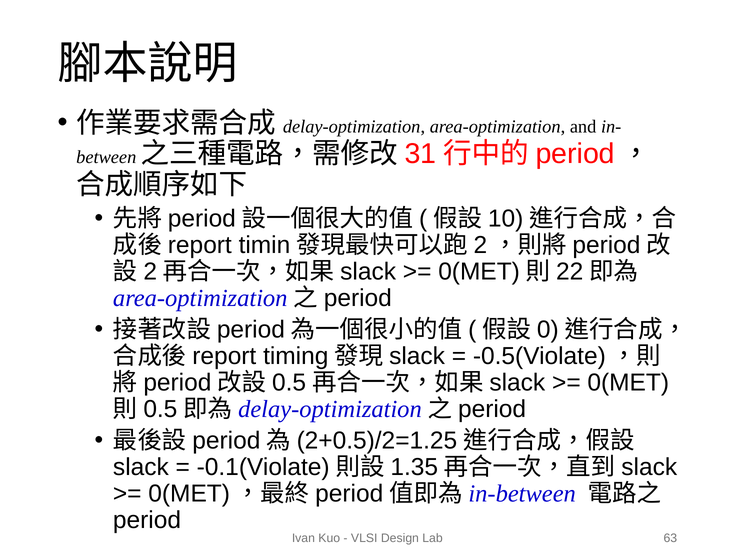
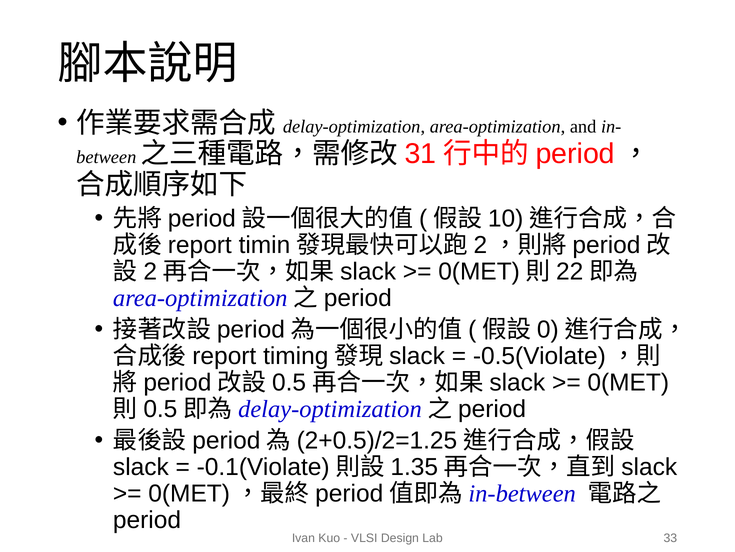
63: 63 -> 33
